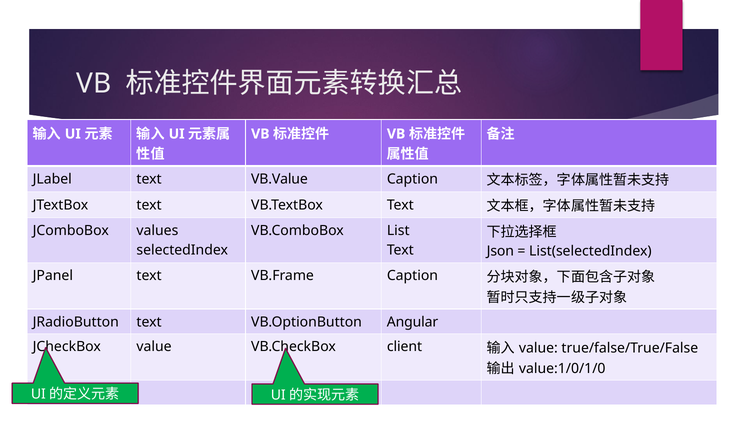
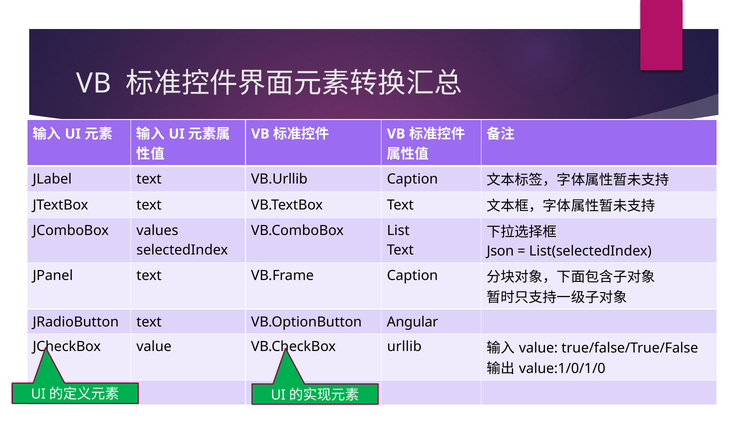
VB.Value: VB.Value -> VB.Urllib
client: client -> urllib
